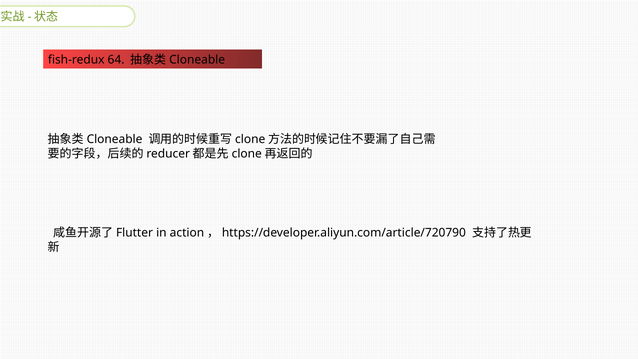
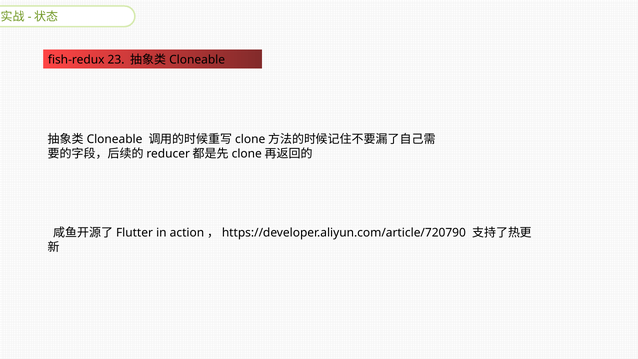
64: 64 -> 23
